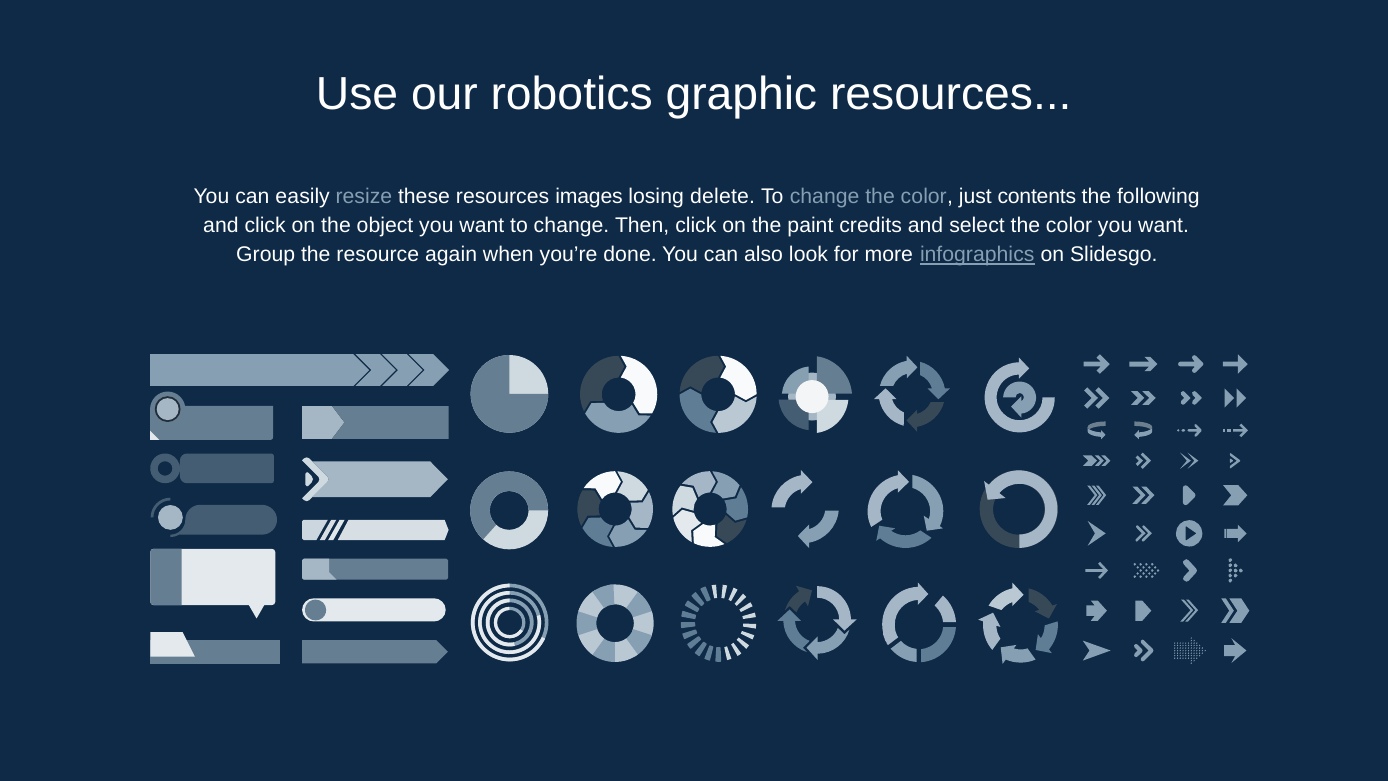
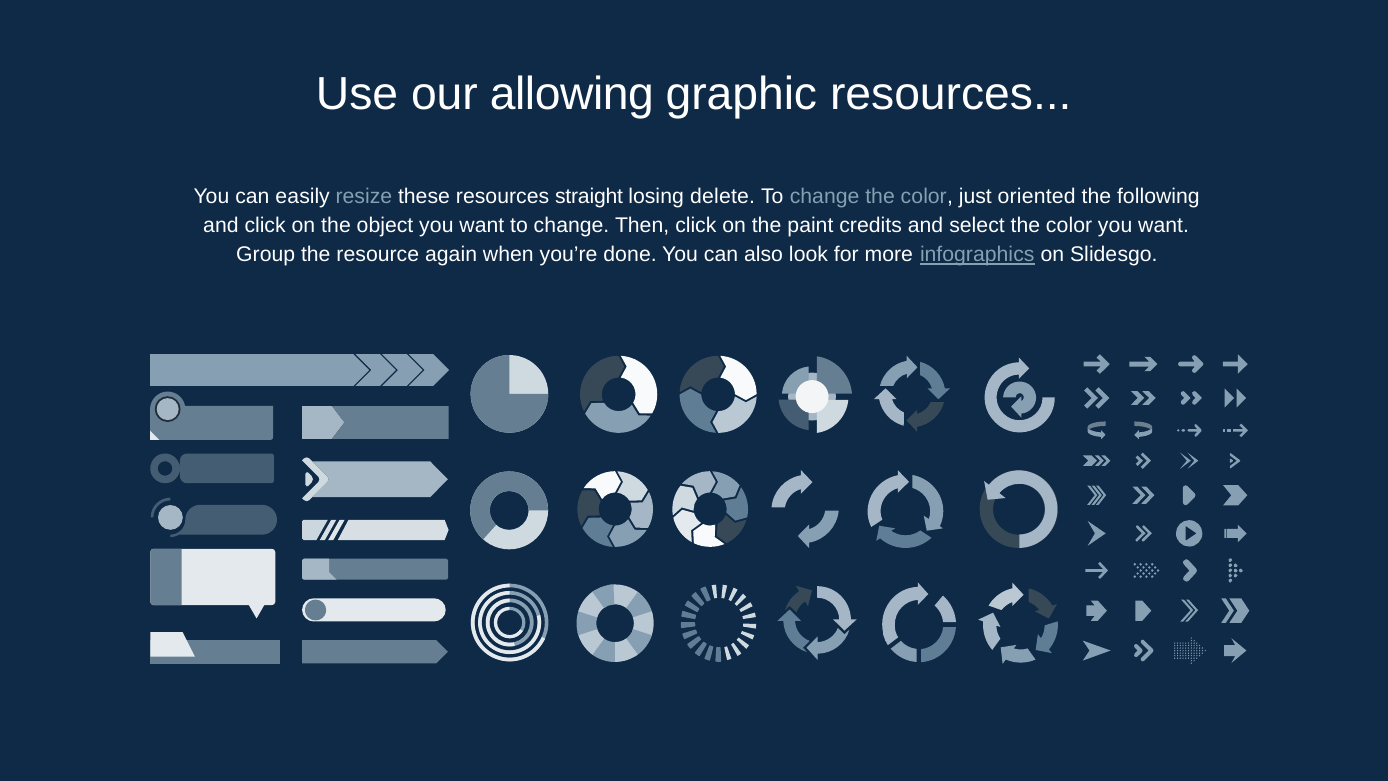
robotics: robotics -> allowing
images: images -> straight
contents: contents -> oriented
